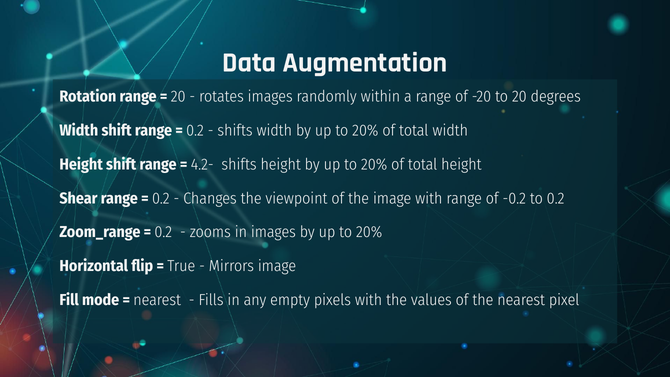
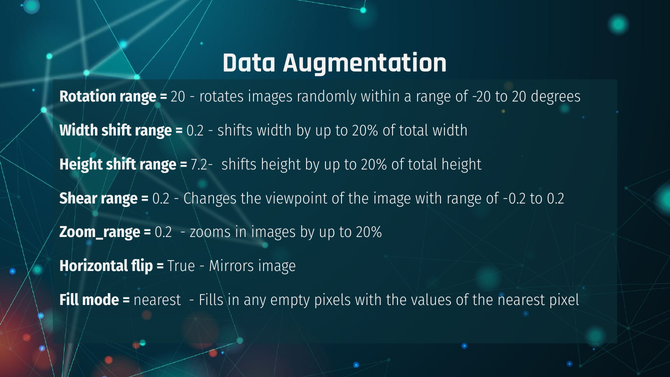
4.2-: 4.2- -> 7.2-
